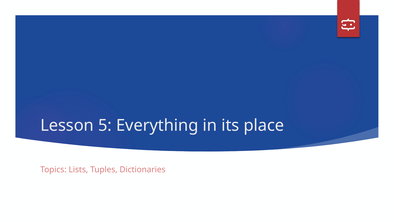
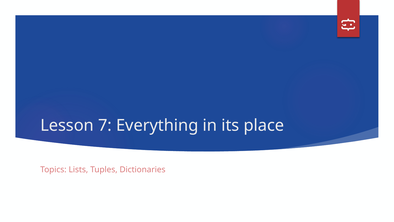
5: 5 -> 7
